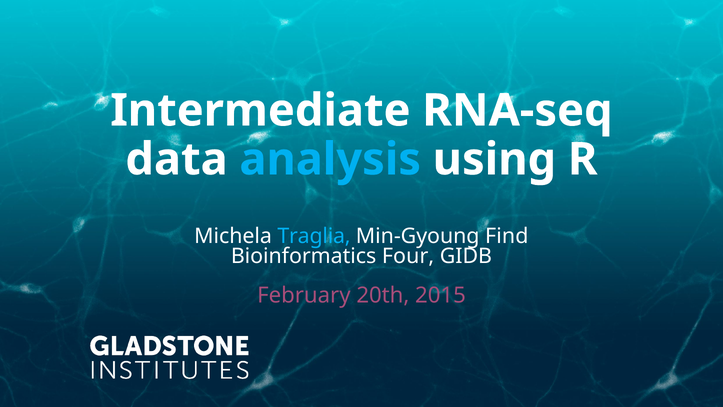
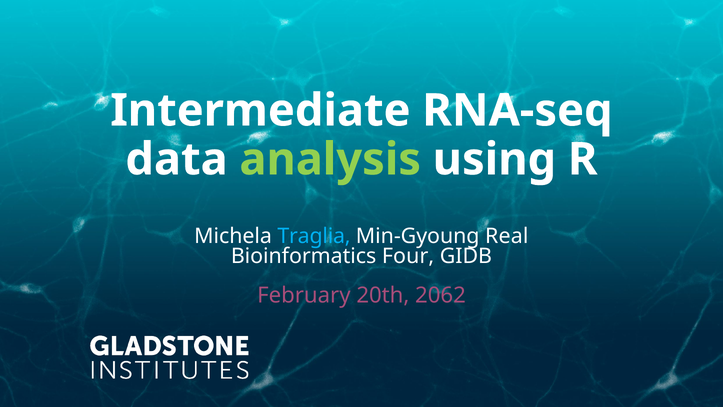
analysis colour: light blue -> light green
Find: Find -> Real
2015: 2015 -> 2062
